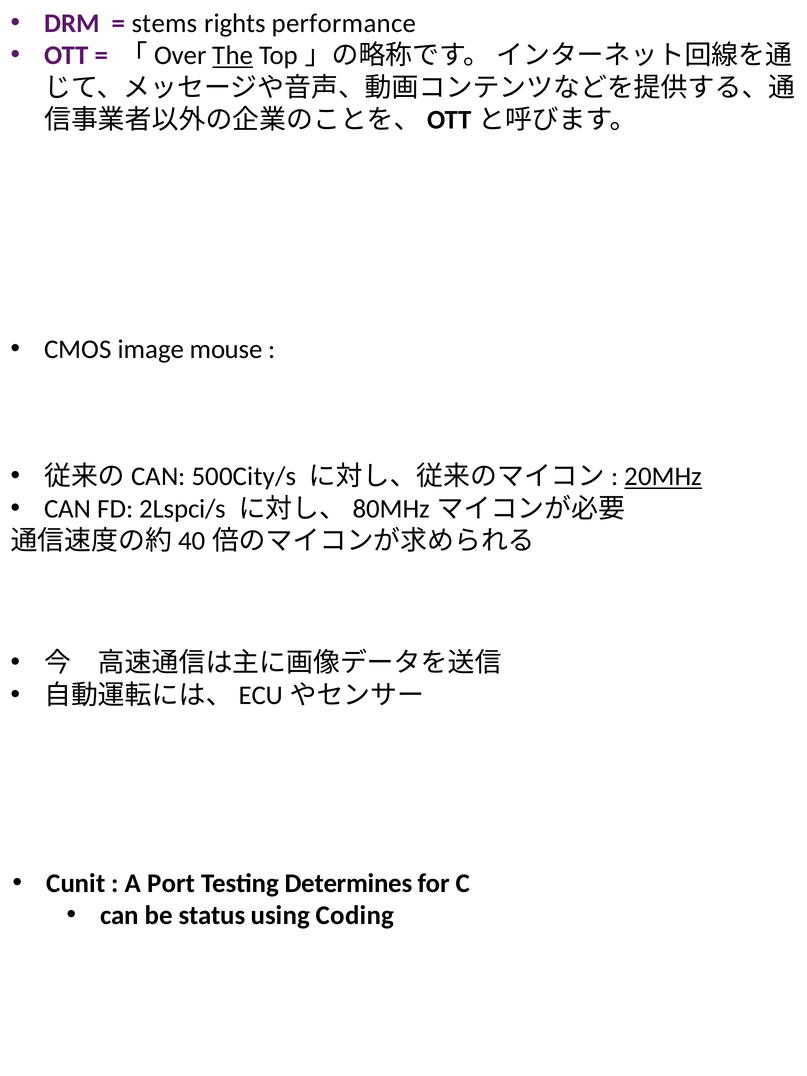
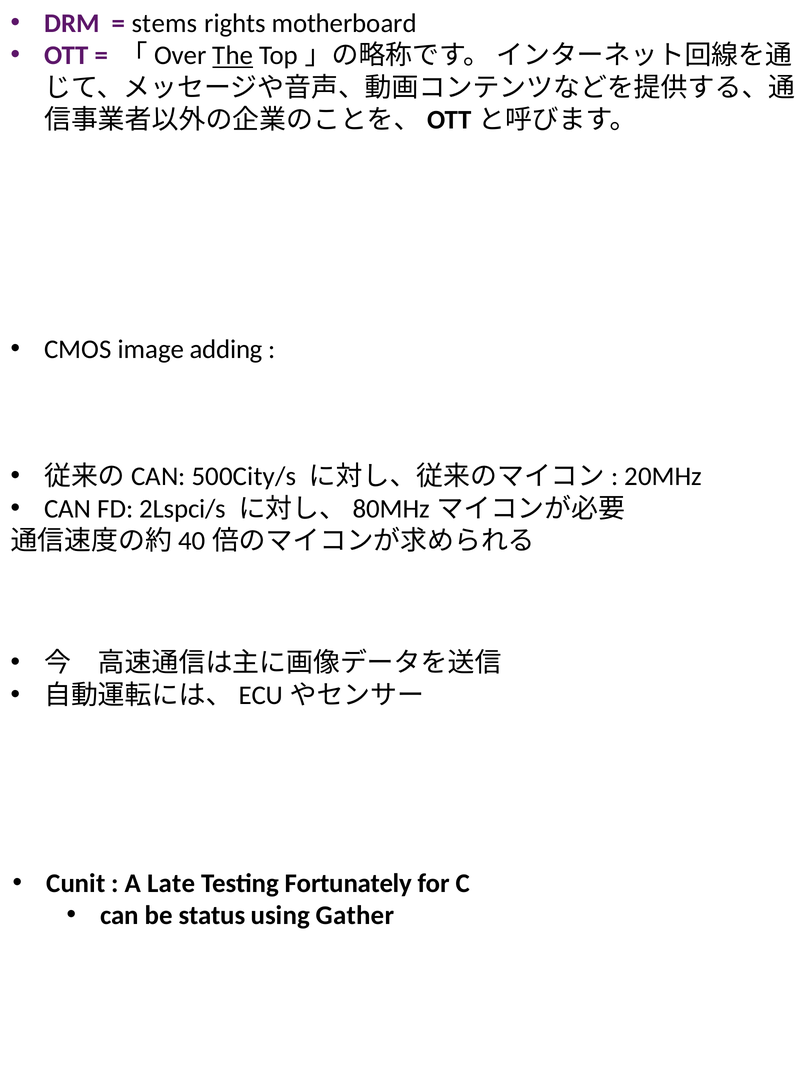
performance: performance -> motherboard
mouse: mouse -> adding
20MHz underline: present -> none
Port: Port -> Late
Determines: Determines -> Fortunately
Coding: Coding -> Gather
